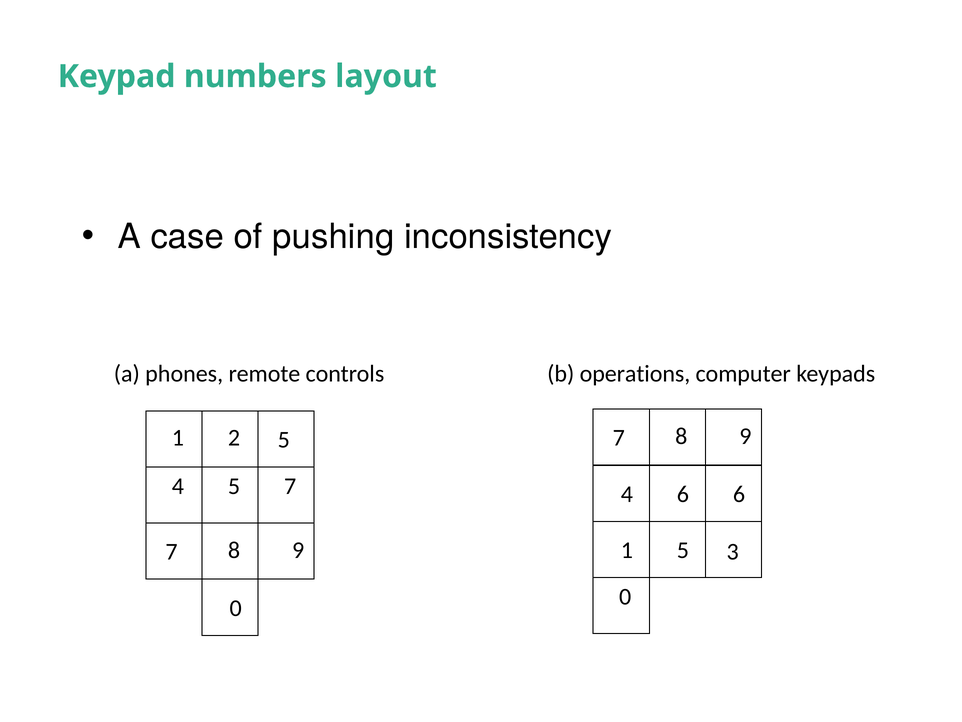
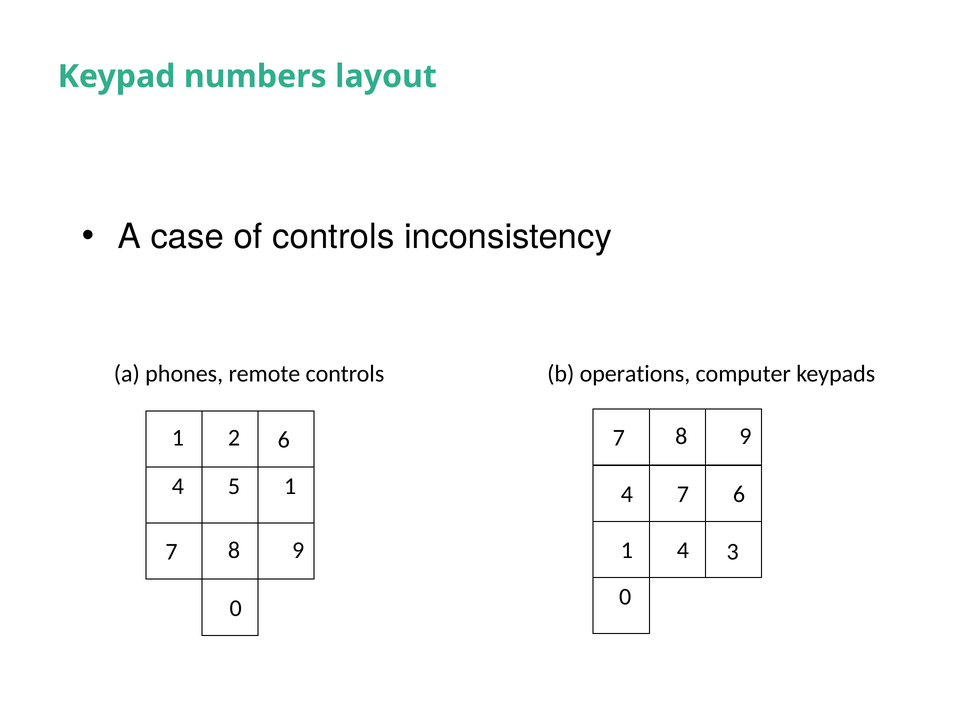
of pushing: pushing -> controls
2 5: 5 -> 6
5 7: 7 -> 1
4 6: 6 -> 7
1 5: 5 -> 4
